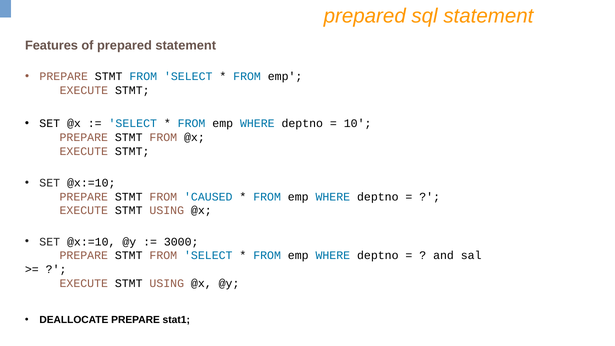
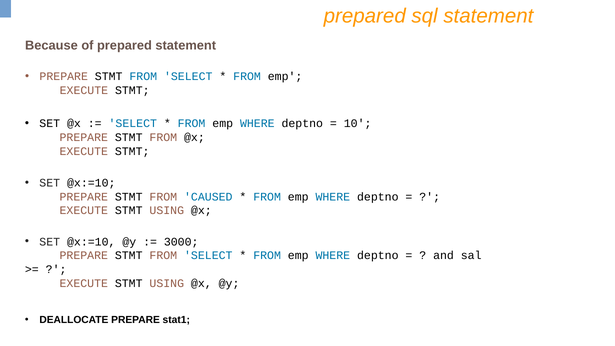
Features: Features -> Because
